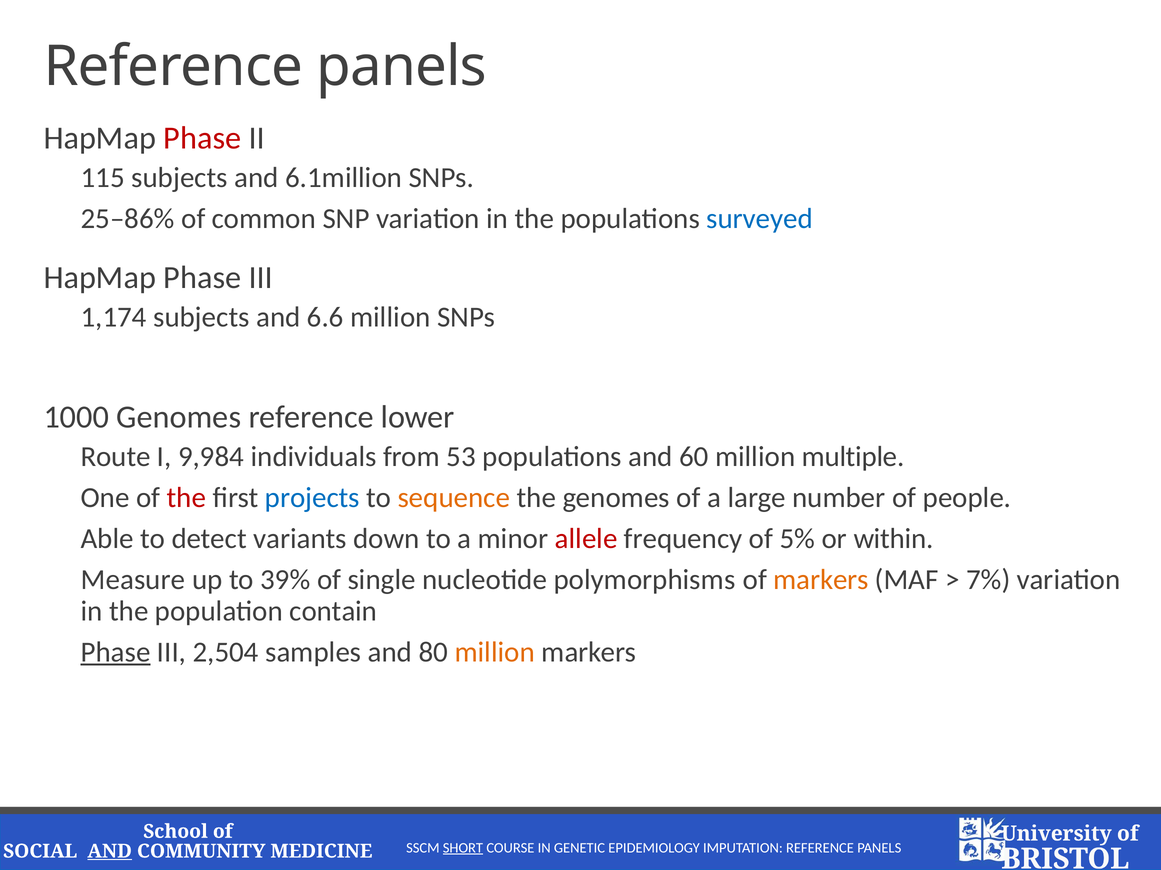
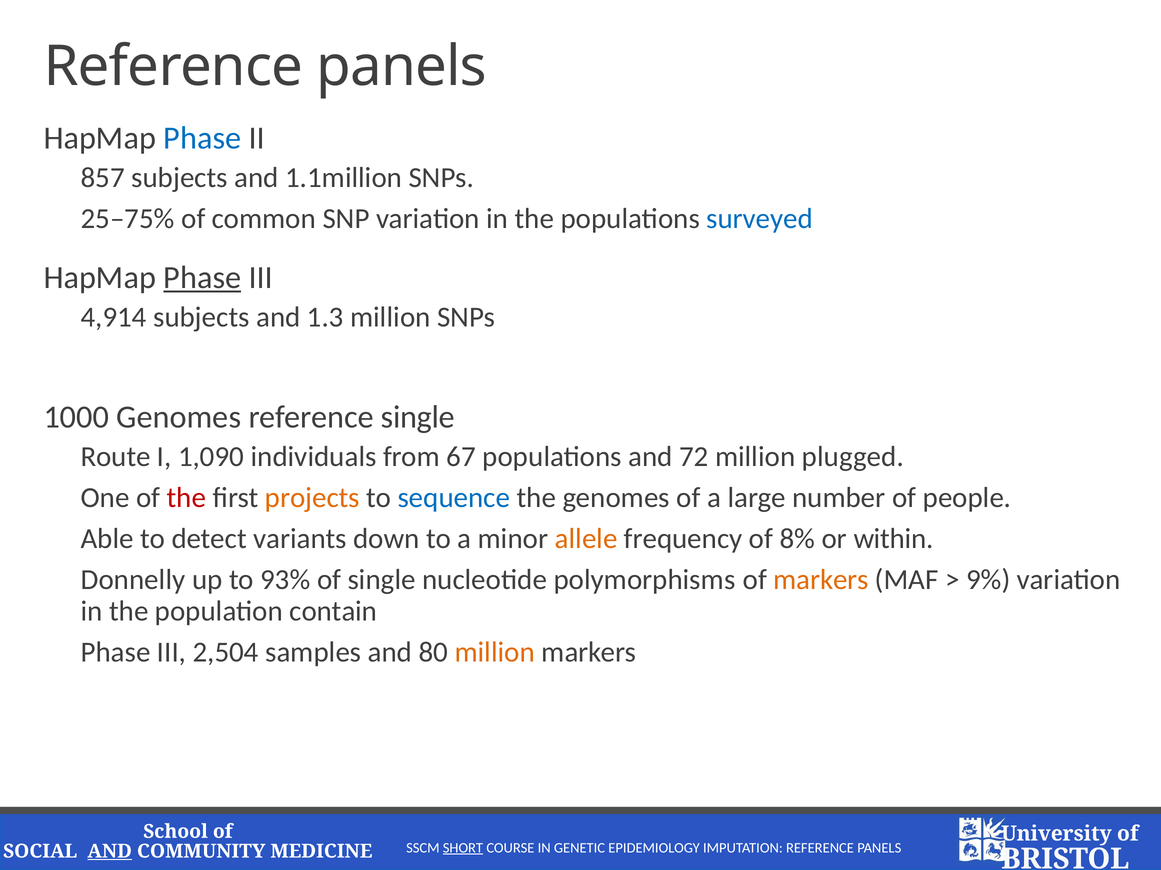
Phase at (202, 138) colour: red -> blue
115: 115 -> 857
6.1million: 6.1million -> 1.1million
25–86%: 25–86% -> 25–75%
Phase at (202, 278) underline: none -> present
1,174: 1,174 -> 4,914
6.6: 6.6 -> 1.3
reference lower: lower -> single
9,984: 9,984 -> 1,090
53: 53 -> 67
60: 60 -> 72
multiple: multiple -> plugged
projects colour: blue -> orange
sequence colour: orange -> blue
allele colour: red -> orange
5%: 5% -> 8%
Measure: Measure -> Donnelly
39%: 39% -> 93%
7%: 7% -> 9%
Phase at (116, 653) underline: present -> none
